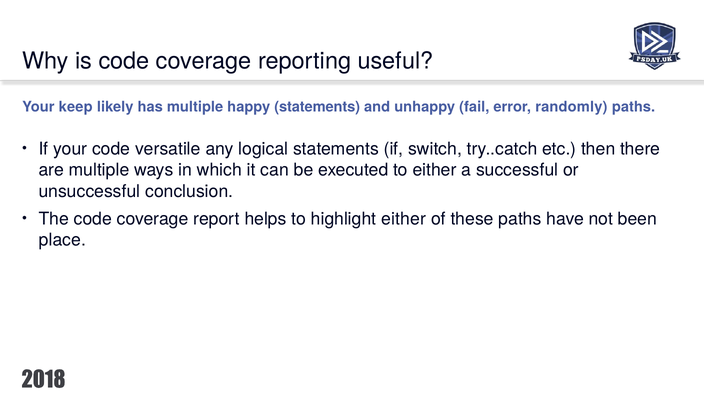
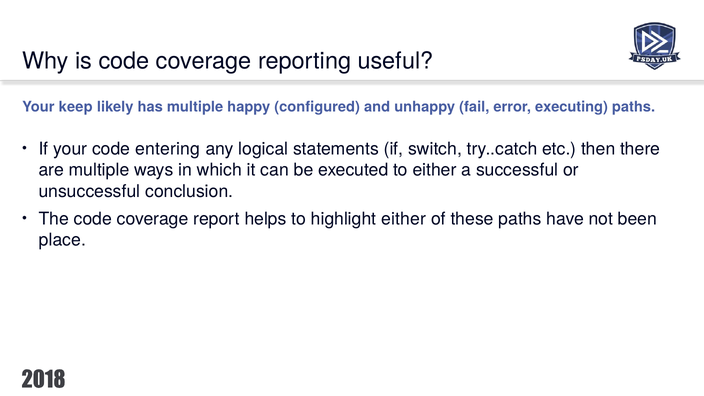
happy statements: statements -> configured
randomly: randomly -> executing
versatile: versatile -> entering
